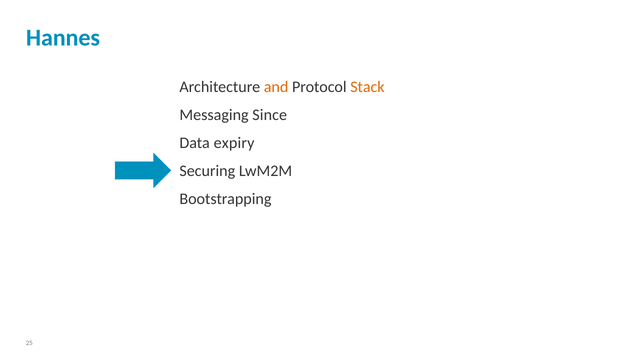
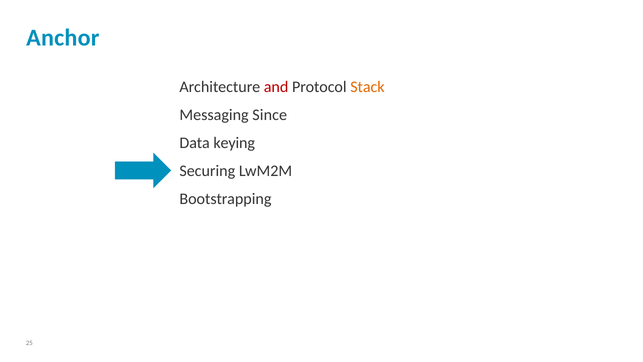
Hannes: Hannes -> Anchor
and colour: orange -> red
expiry: expiry -> keying
